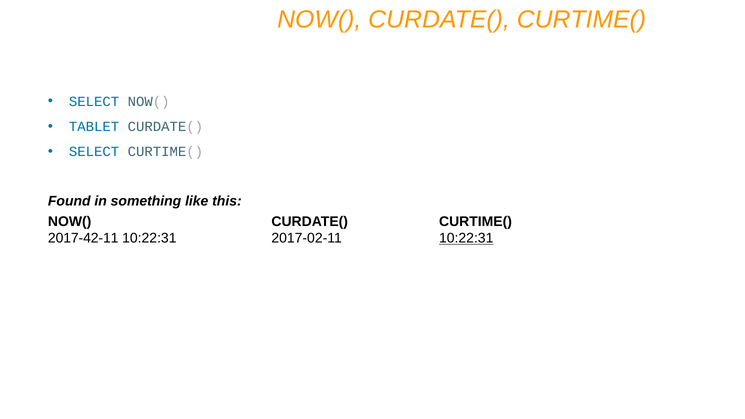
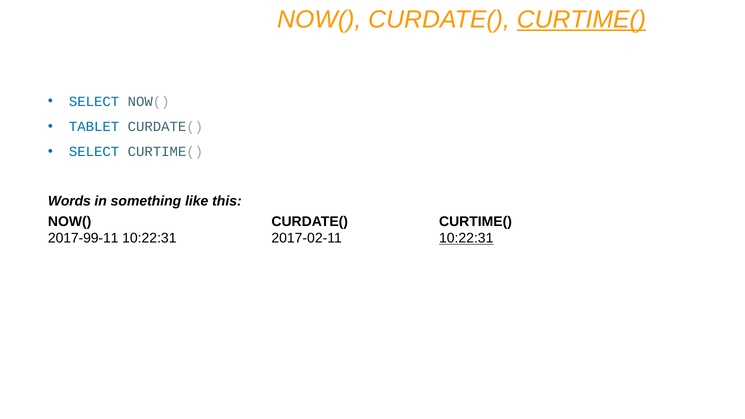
CURTIME( at (581, 19) underline: none -> present
Found: Found -> Words
2017-42-11: 2017-42-11 -> 2017-99-11
